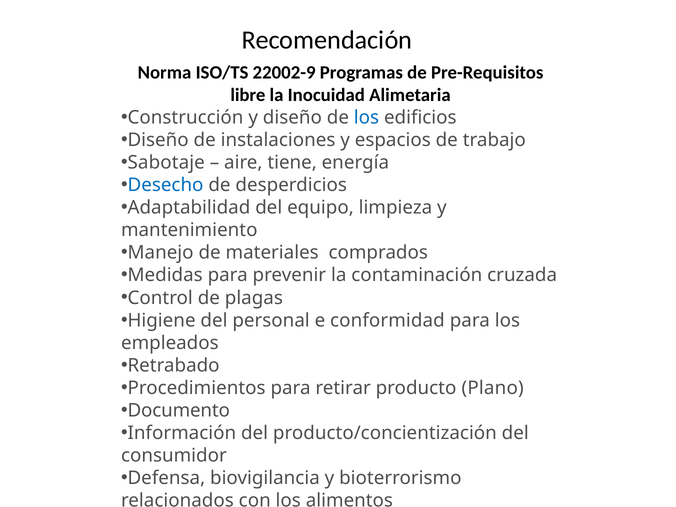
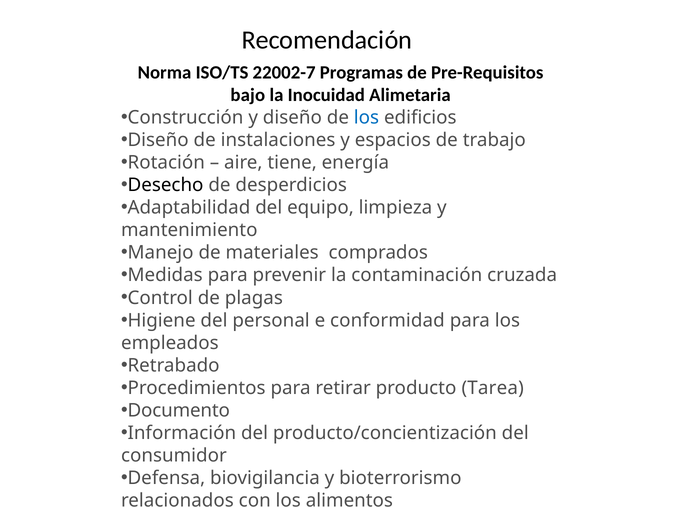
22002-9: 22002-9 -> 22002-7
libre: libre -> bajo
Sabotaje: Sabotaje -> Rotación
Desecho colour: blue -> black
Plano: Plano -> Tarea
